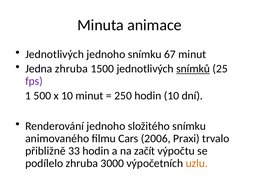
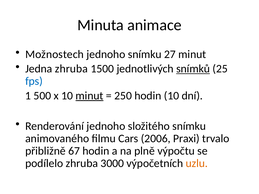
Jednotlivých at (55, 54): Jednotlivých -> Možnostech
67: 67 -> 27
fps colour: purple -> blue
minut at (89, 96) underline: none -> present
33: 33 -> 67
začít: začít -> plně
